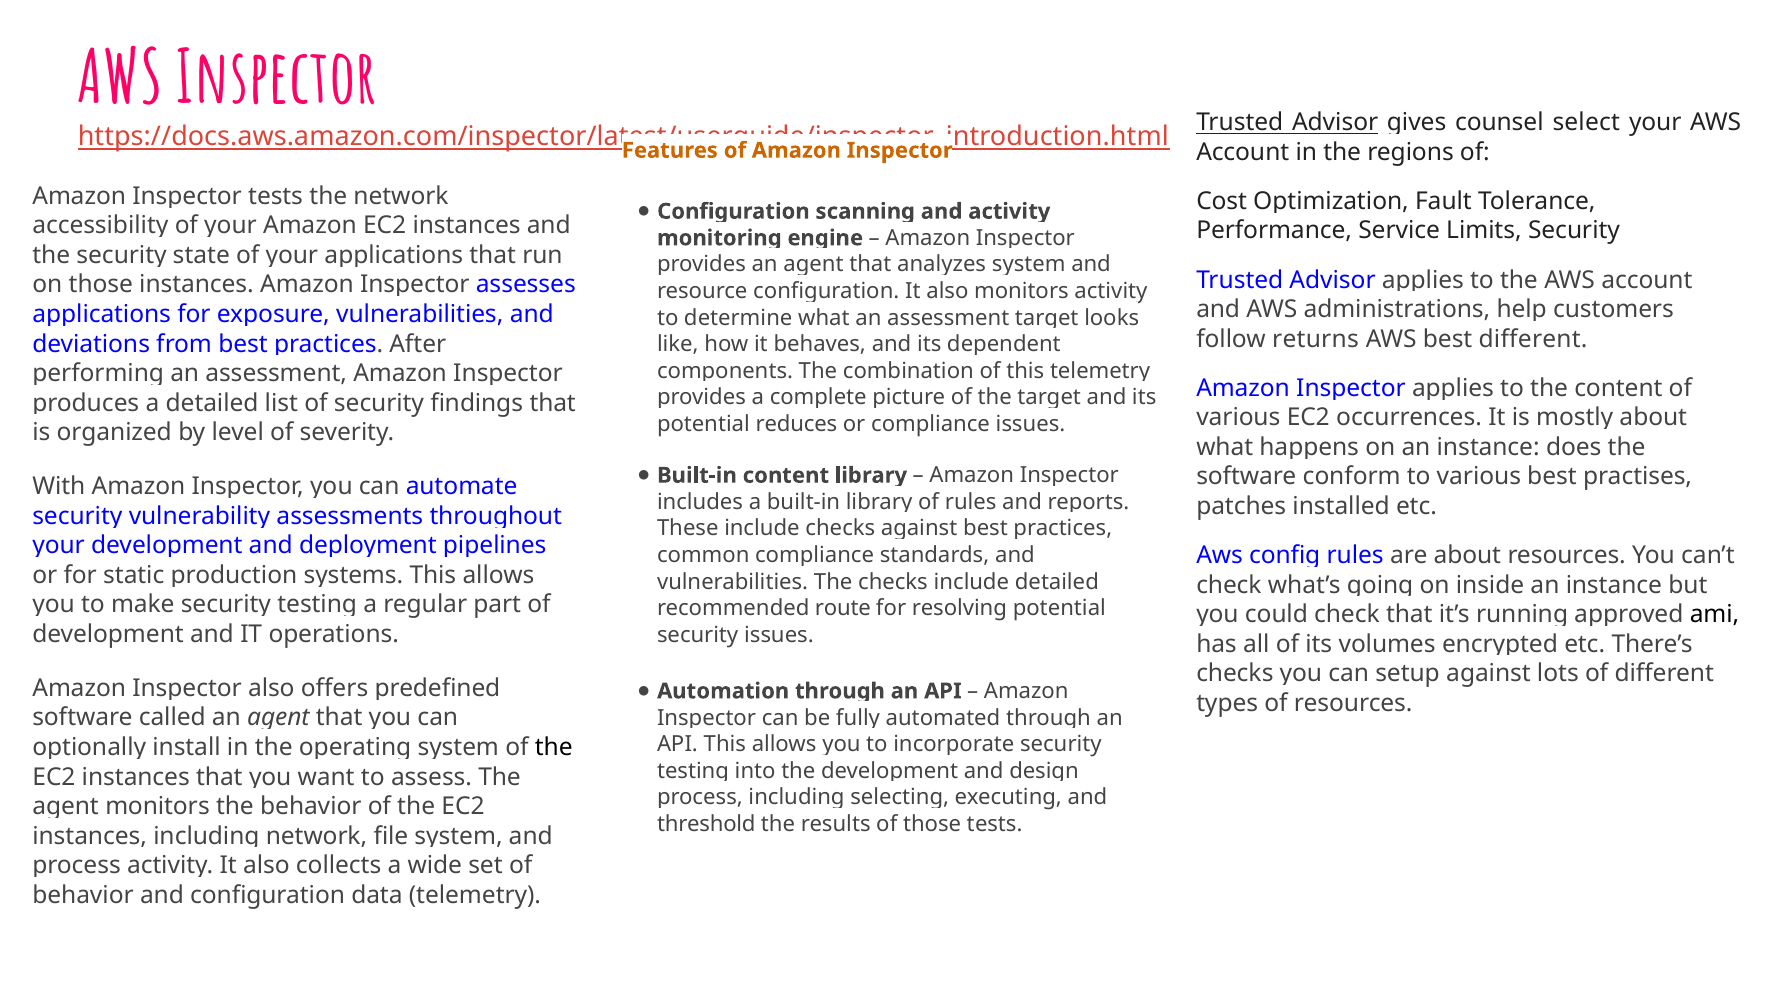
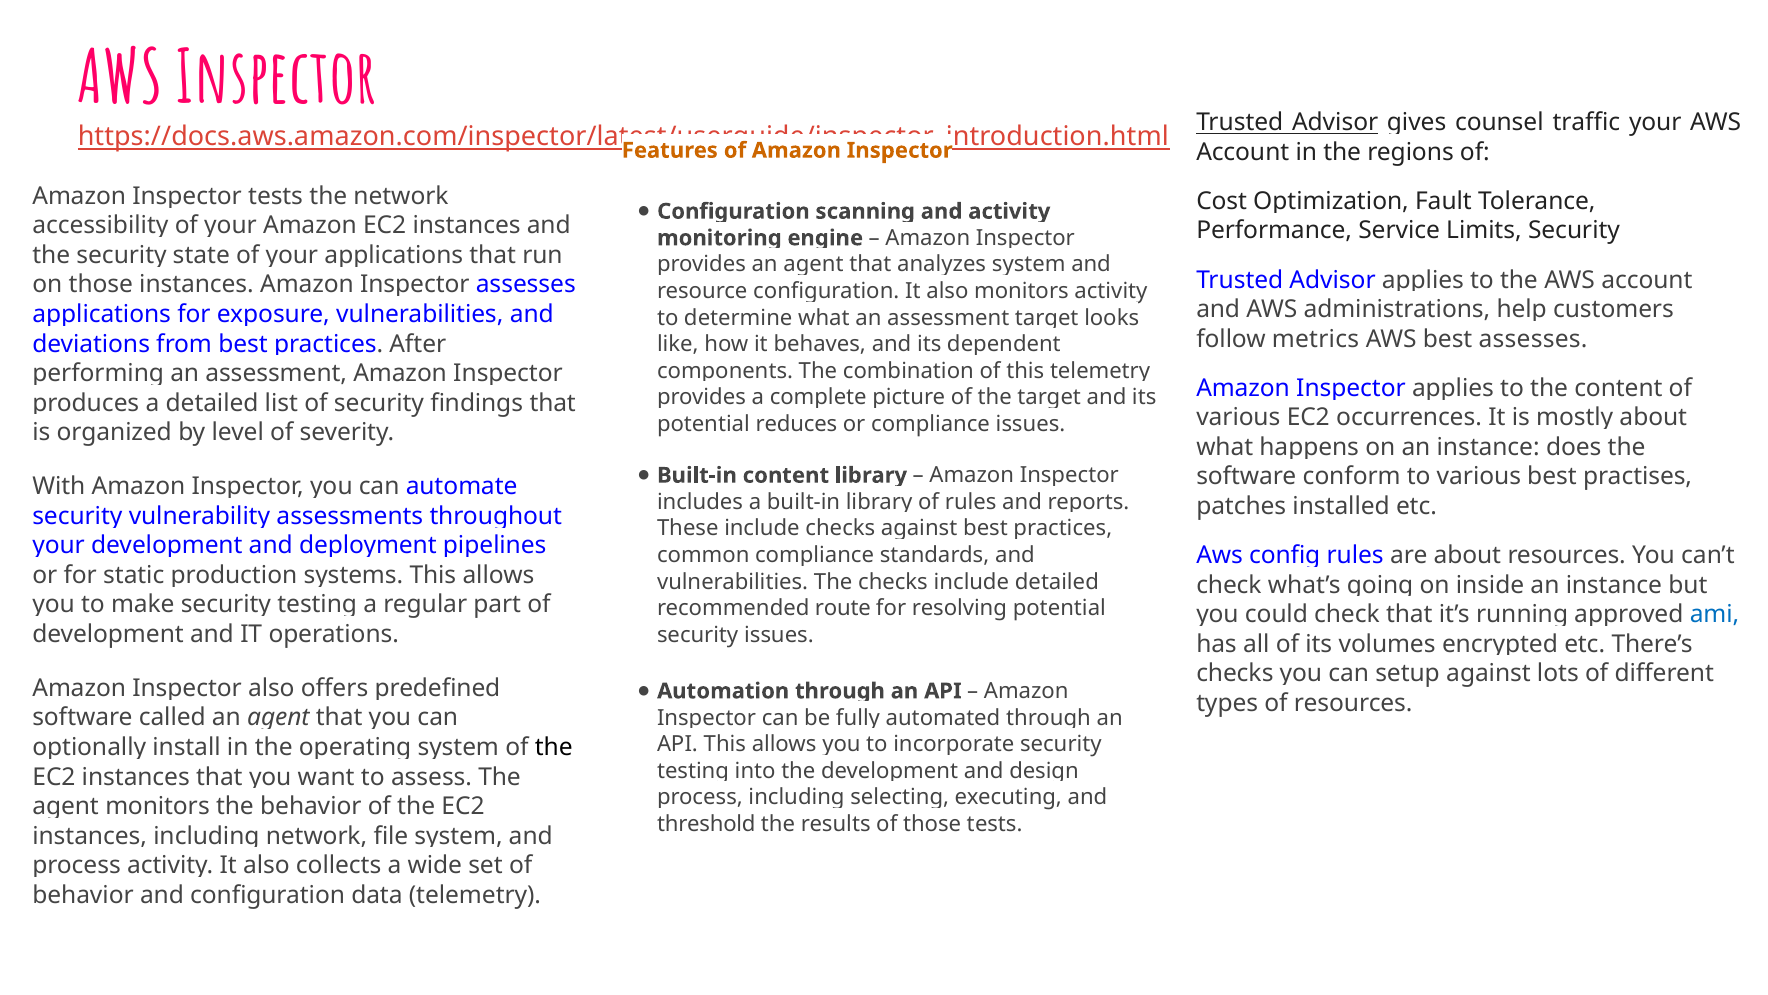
select: select -> traffic
returns: returns -> metrics
best different: different -> assesses
ami colour: black -> blue
